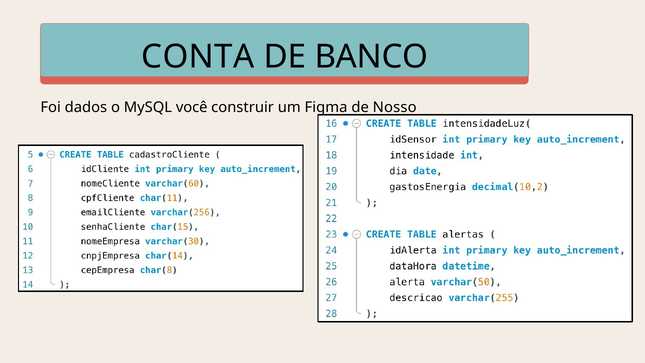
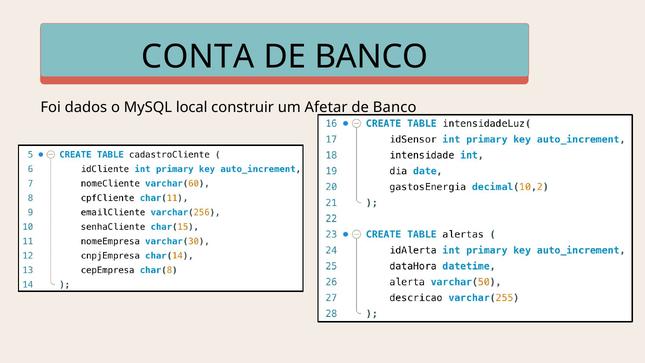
você: você -> local
Figma: Figma -> Afetar
Nosso at (395, 107): Nosso -> Banco
